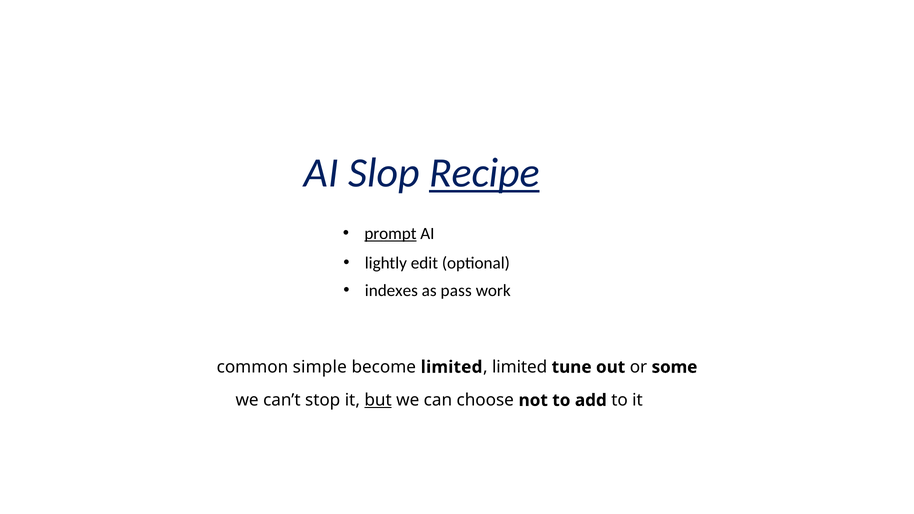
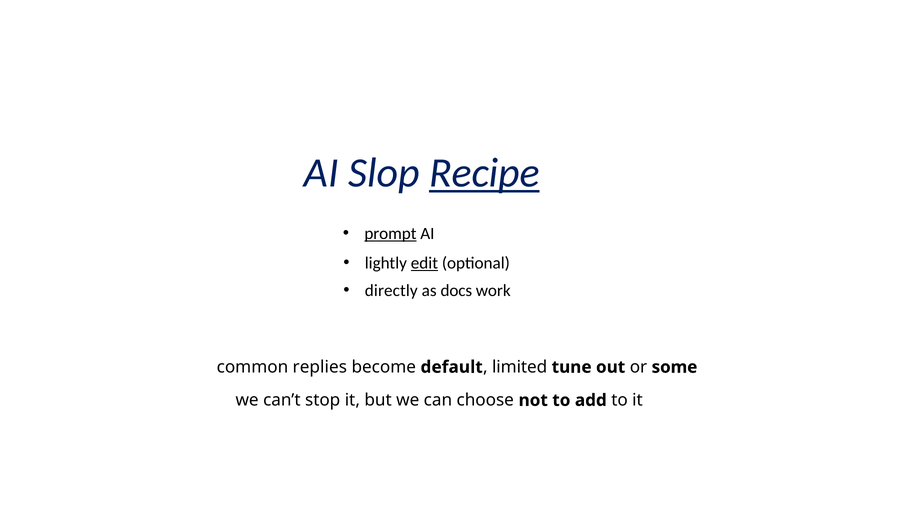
edit underline: none -> present
indexes: indexes -> directly
pass: pass -> docs
simple: simple -> replies
become limited: limited -> default
but underline: present -> none
